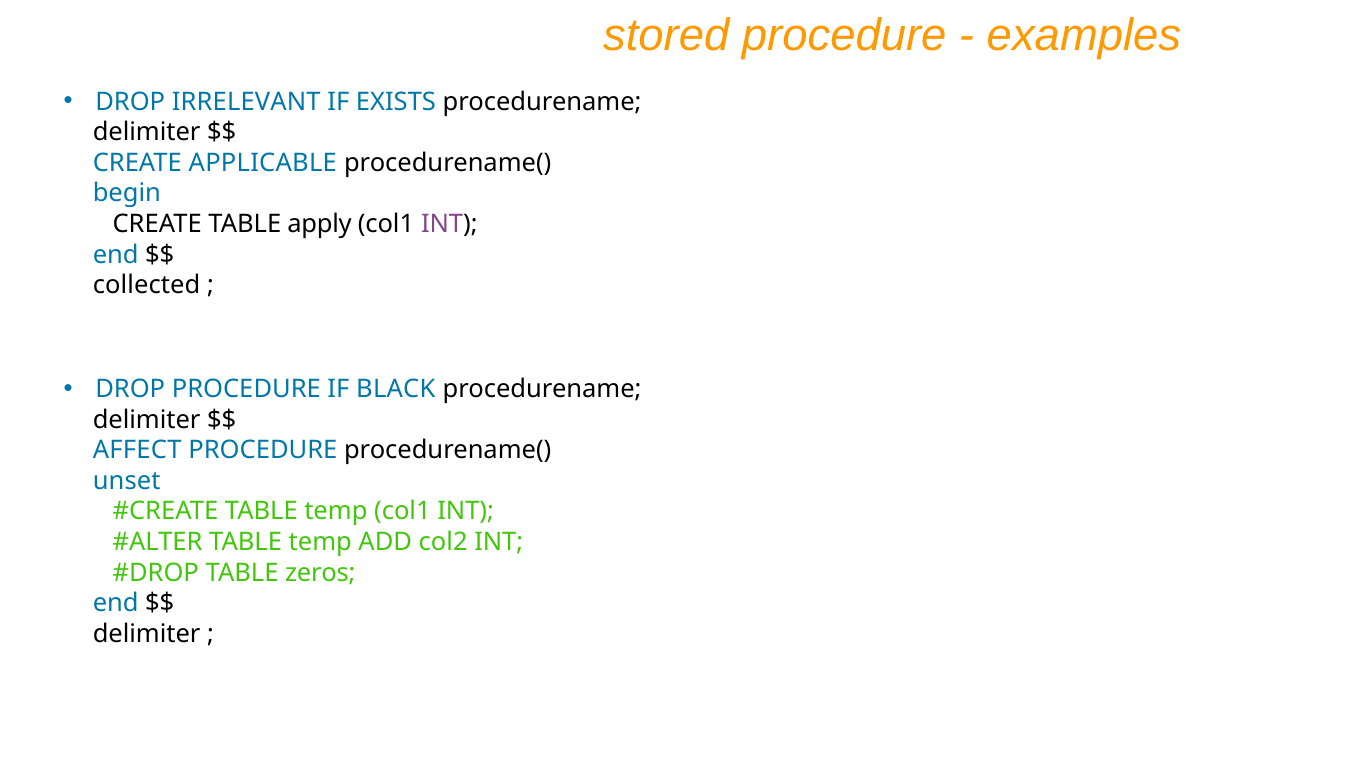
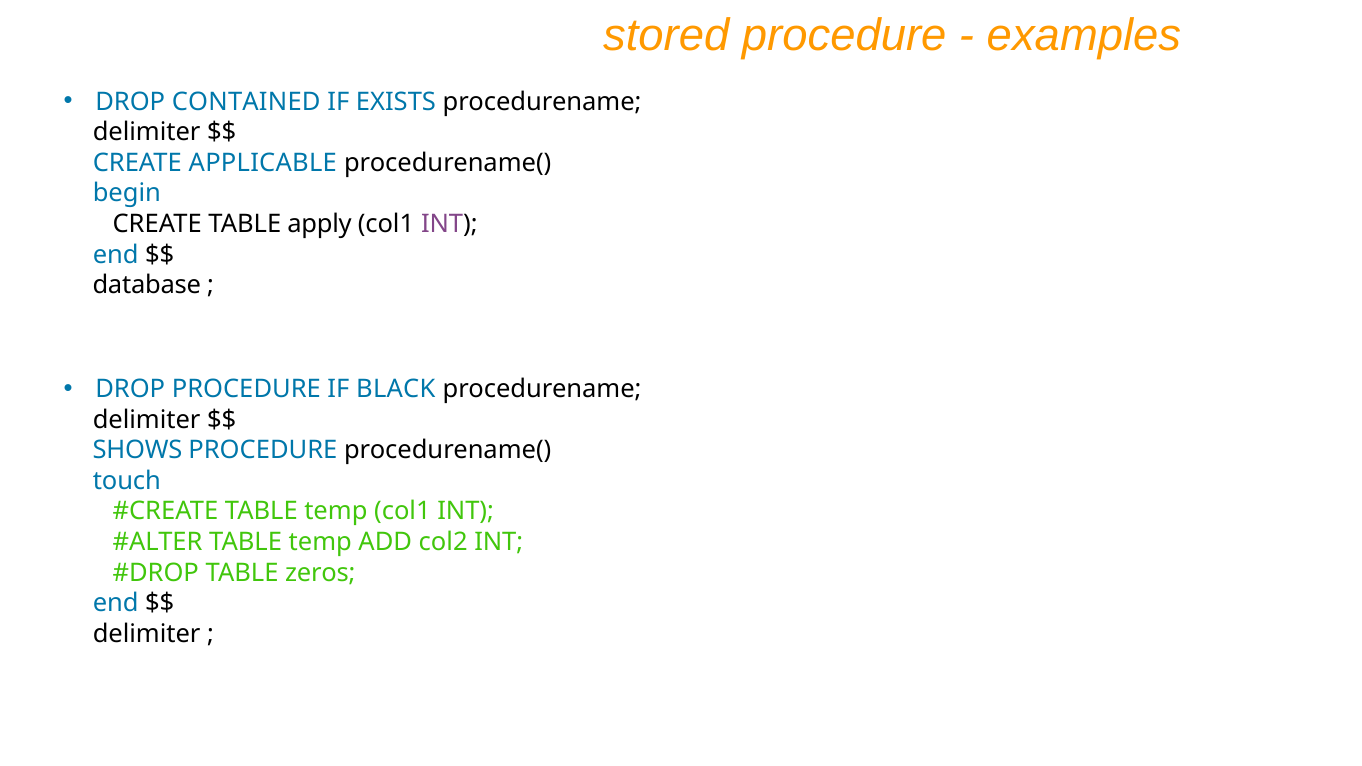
IRRELEVANT: IRRELEVANT -> CONTAINED
collected: collected -> database
AFFECT: AFFECT -> SHOWS
unset: unset -> touch
